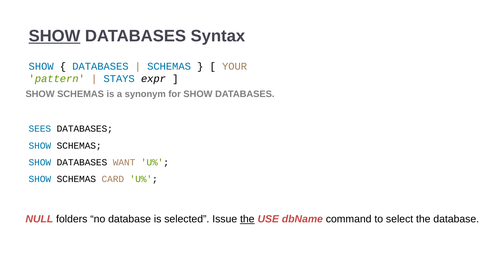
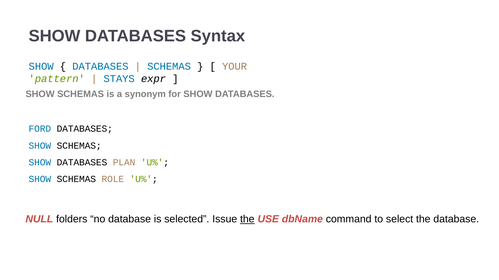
SHOW at (54, 36) underline: present -> none
SEES: SEES -> FORD
WANT: WANT -> PLAN
CARD: CARD -> ROLE
